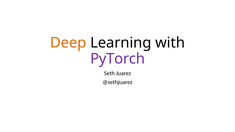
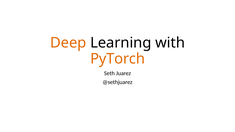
PyTorch colour: purple -> orange
